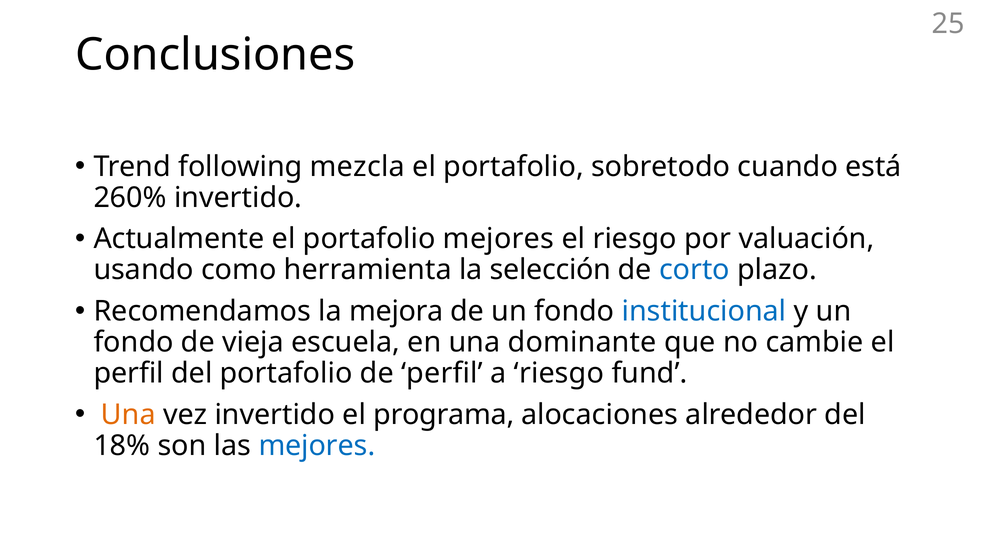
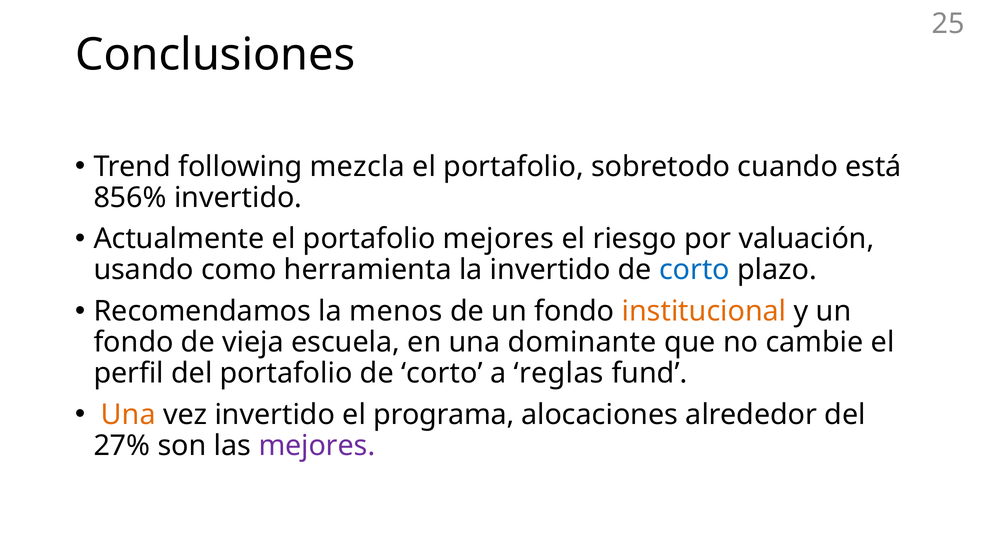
260%: 260% -> 856%
la selección: selección -> invertido
mejora: mejora -> menos
institucional colour: blue -> orange
portafolio de perfil: perfil -> corto
a riesgo: riesgo -> reglas
18%: 18% -> 27%
mejores at (317, 446) colour: blue -> purple
